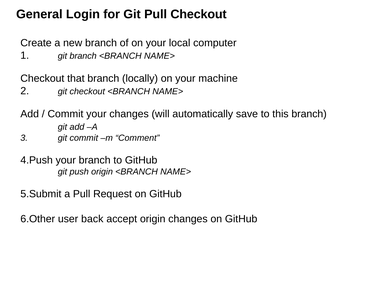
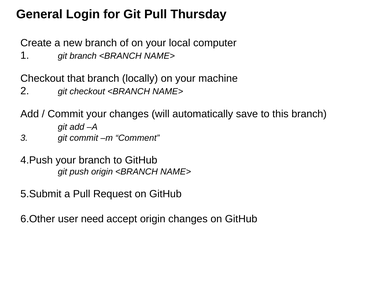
Pull Checkout: Checkout -> Thursday
back: back -> need
